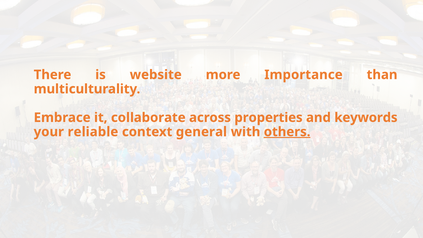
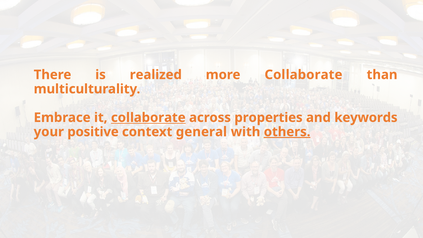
website: website -> realized
more Importance: Importance -> Collaborate
collaborate at (148, 118) underline: none -> present
reliable: reliable -> positive
